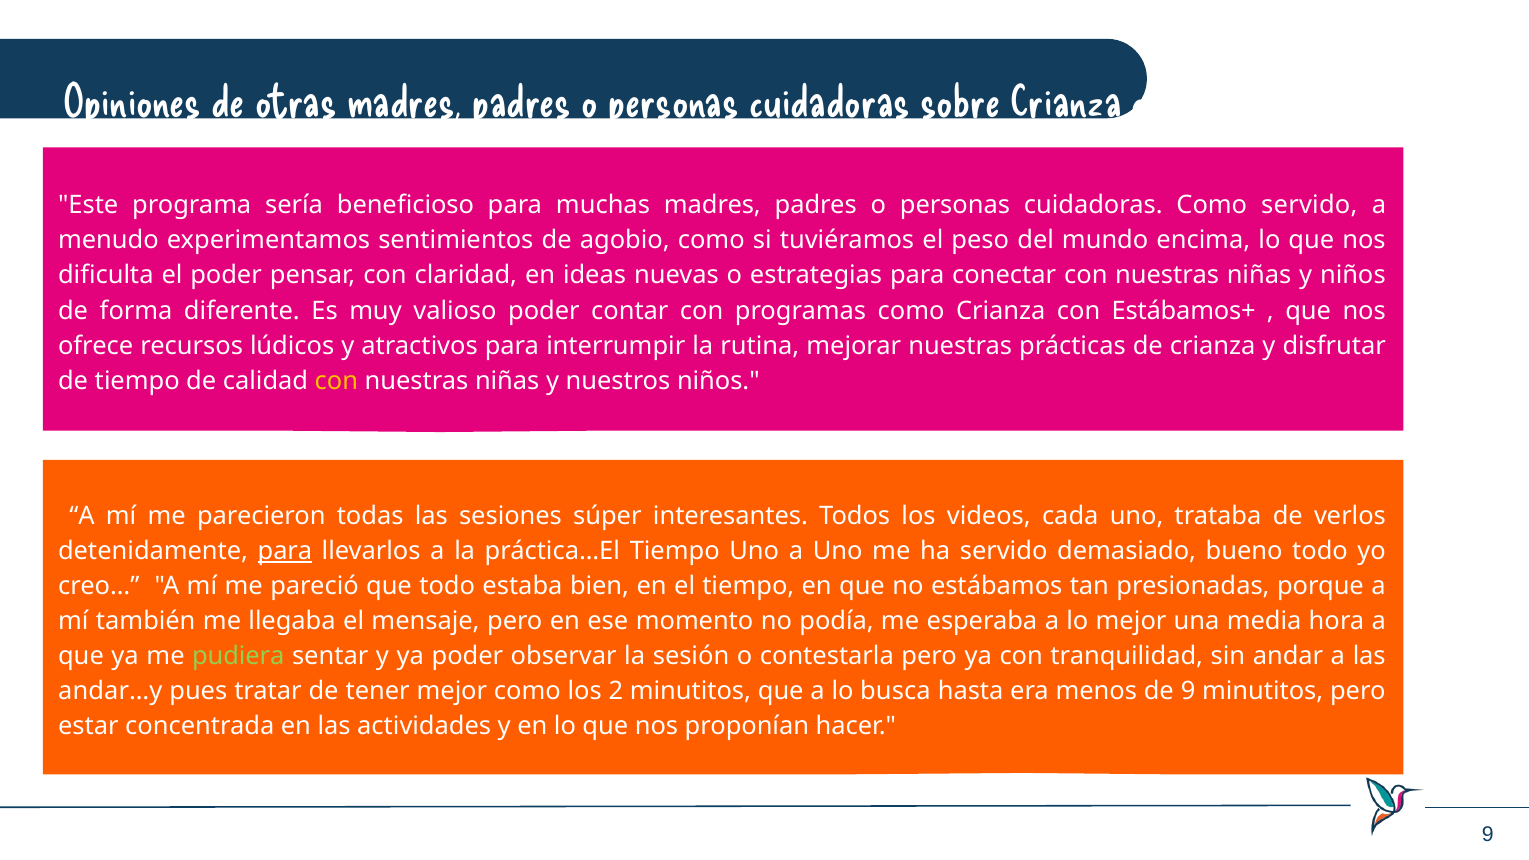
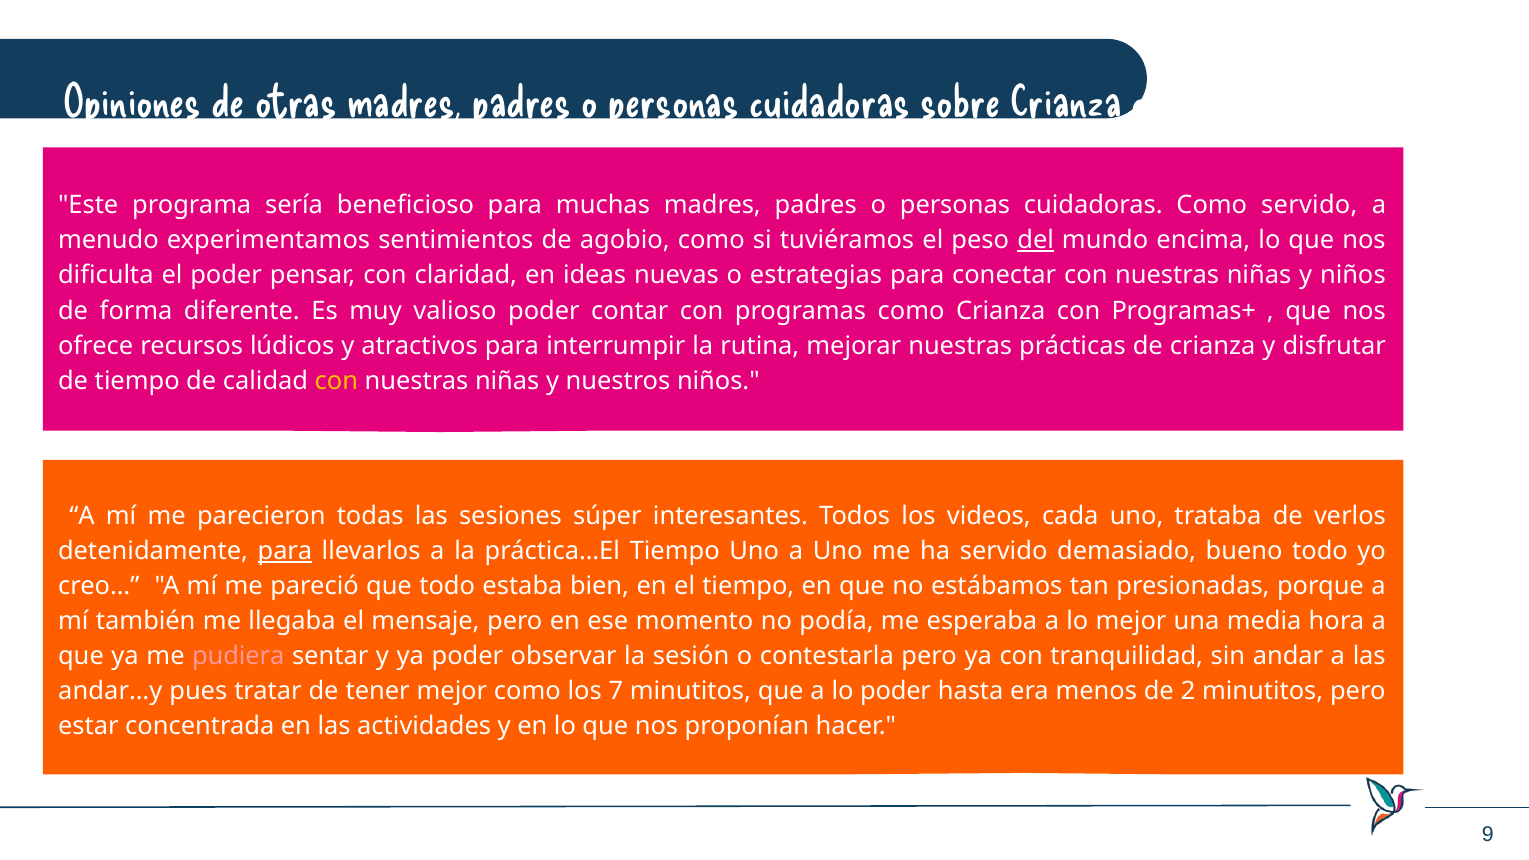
del underline: none -> present
Estábamos+: Estábamos+ -> Programas+
pudiera colour: light green -> pink
2: 2 -> 7
lo busca: busca -> poder
de 9: 9 -> 2
